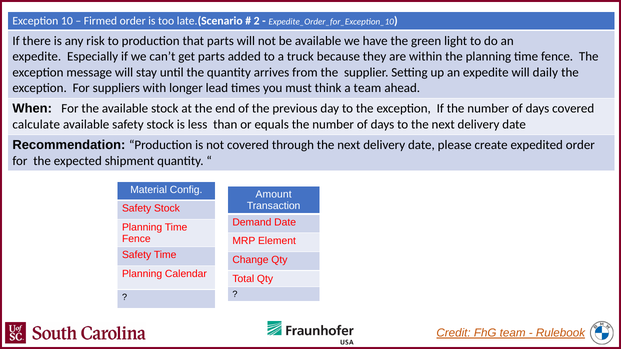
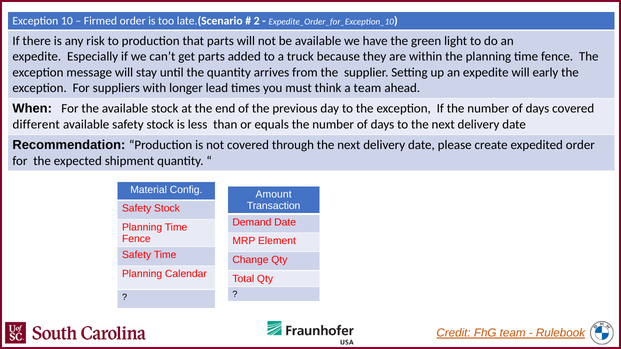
daily: daily -> early
calculate: calculate -> different
